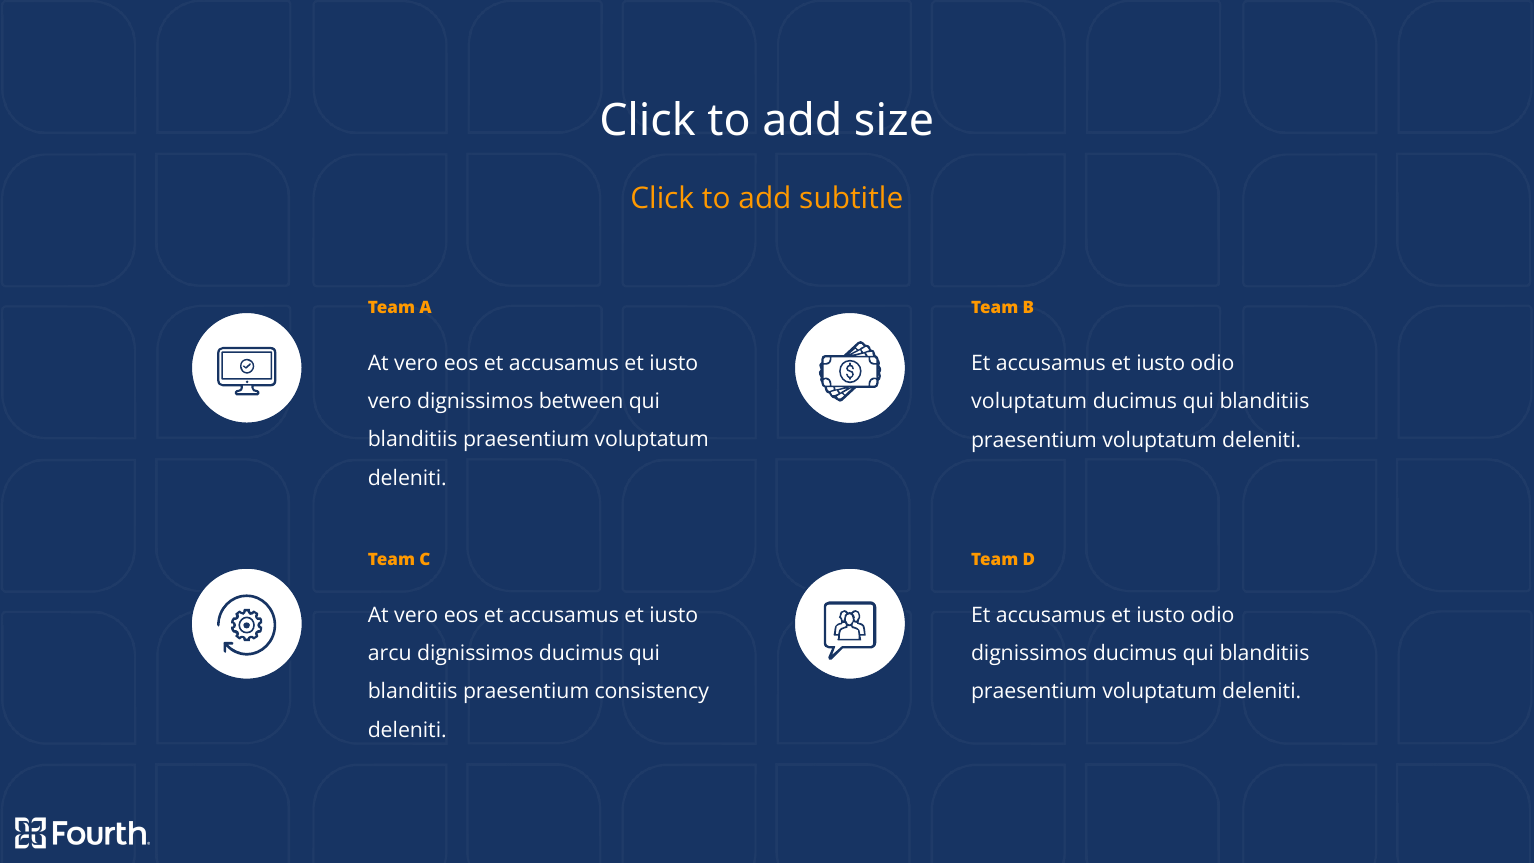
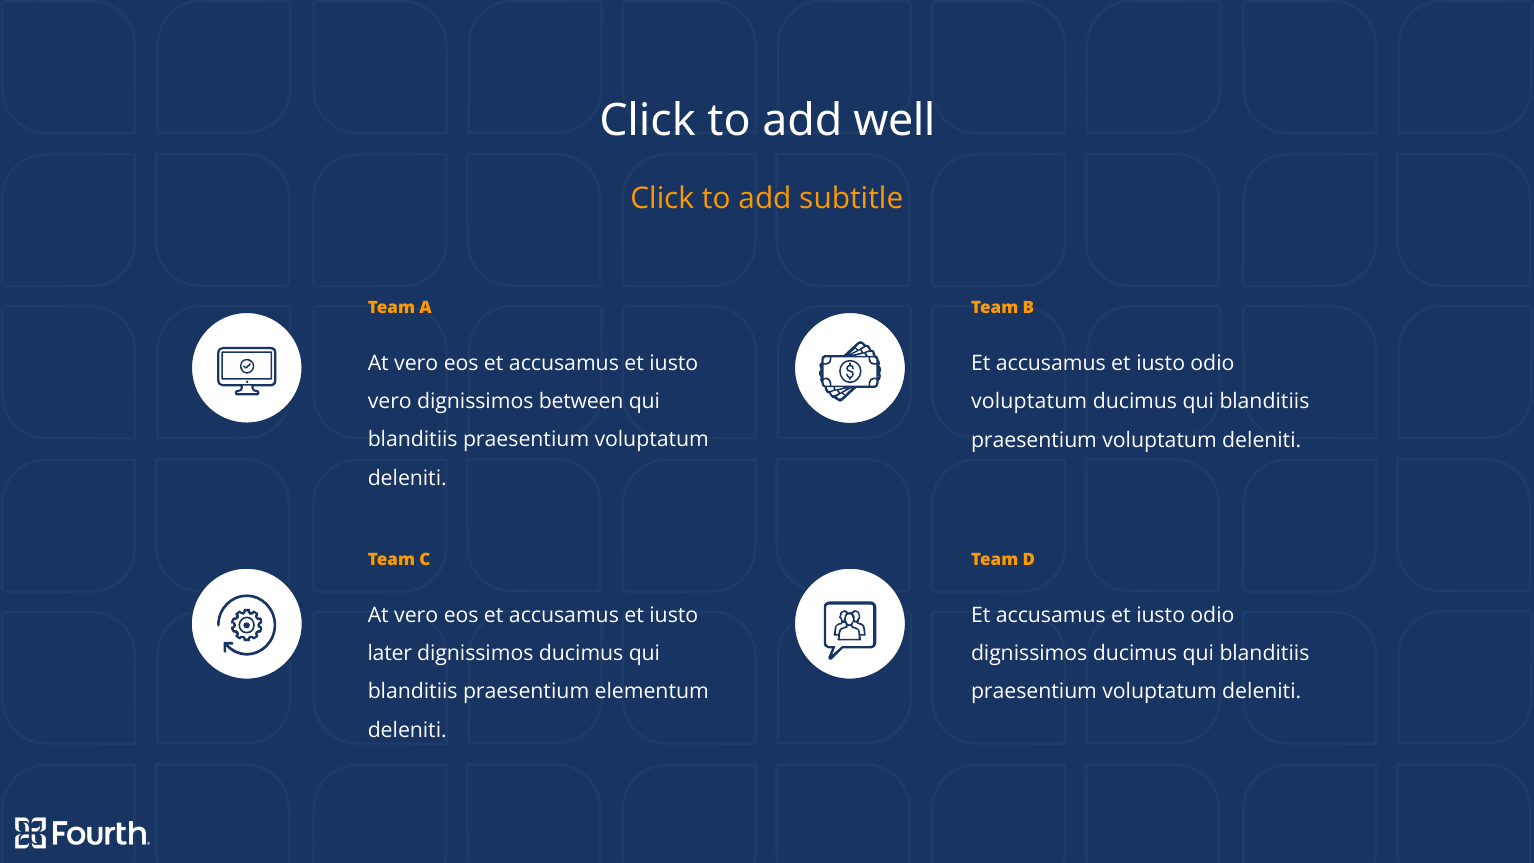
size: size -> well
arcu: arcu -> later
consistency: consistency -> elementum
